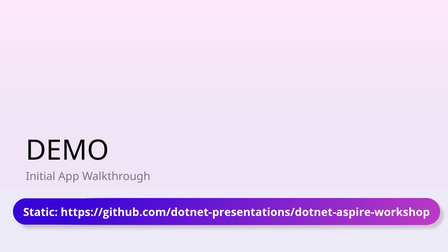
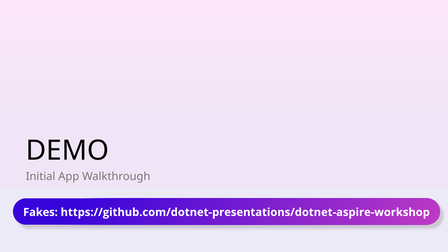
Static: Static -> Fakes
